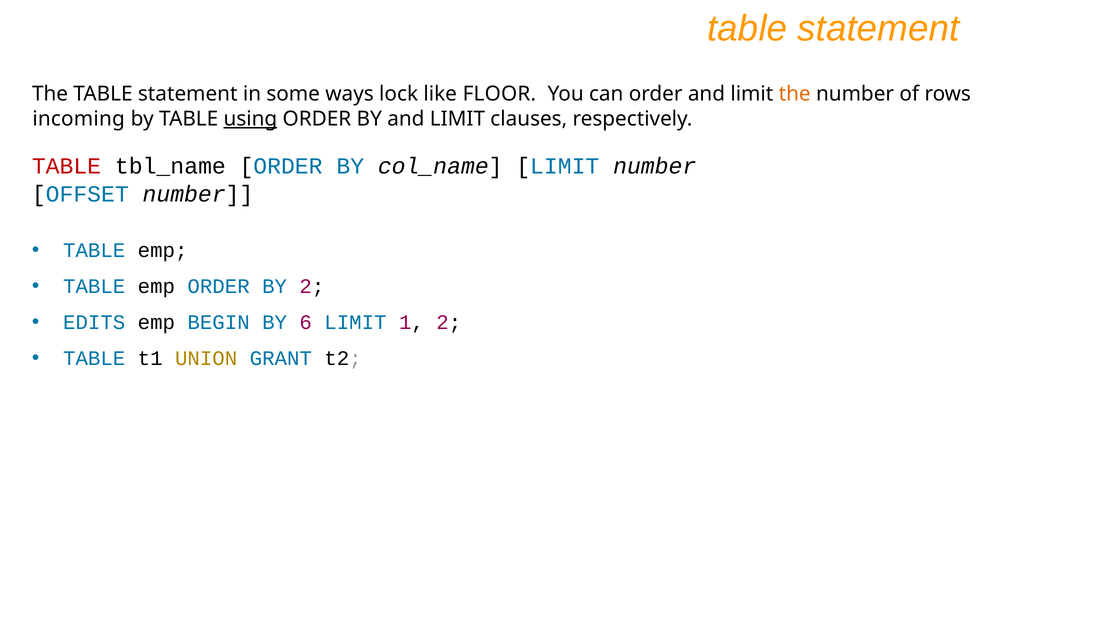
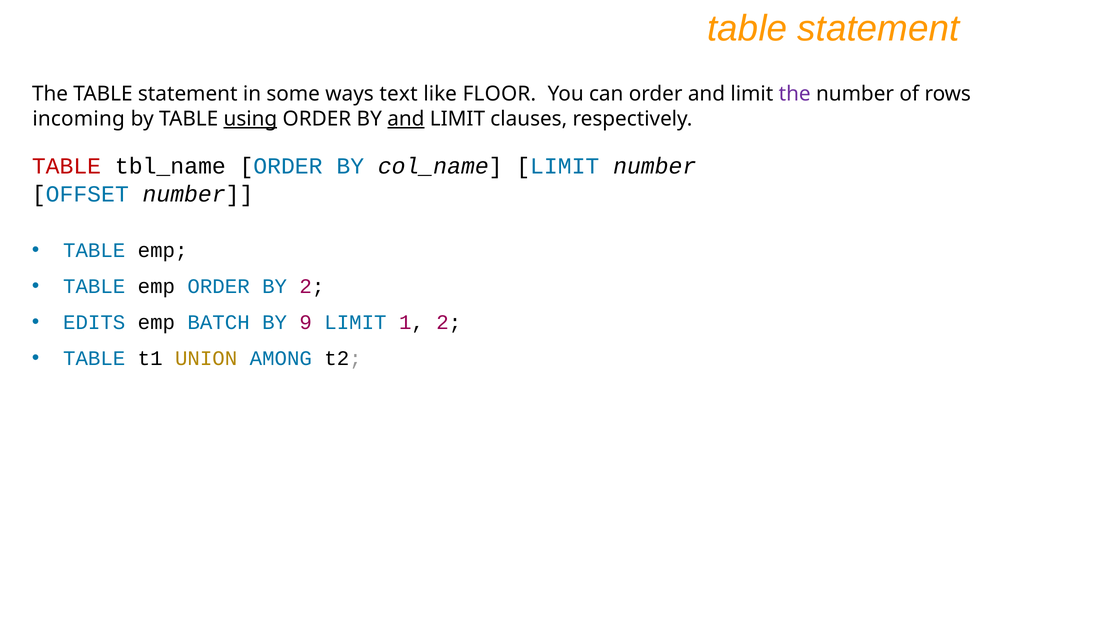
lock: lock -> text
the at (795, 94) colour: orange -> purple
and at (406, 119) underline: none -> present
BEGIN: BEGIN -> BATCH
6: 6 -> 9
GRANT: GRANT -> AMONG
